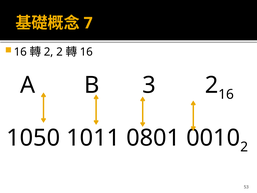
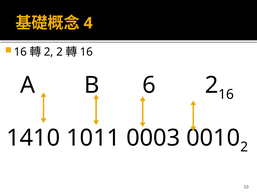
7: 7 -> 4
3: 3 -> 6
1050: 1050 -> 1410
0801: 0801 -> 0003
